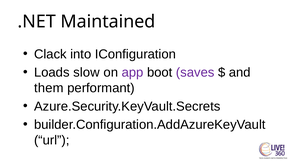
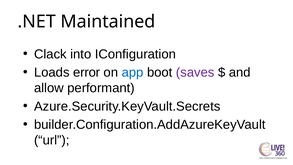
slow: slow -> error
app colour: purple -> blue
them: them -> allow
